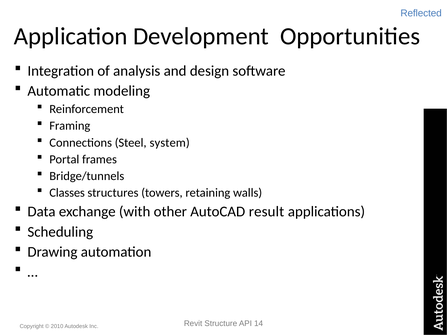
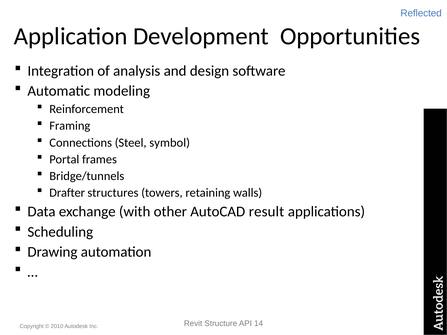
system: system -> symbol
Classes: Classes -> Drafter
